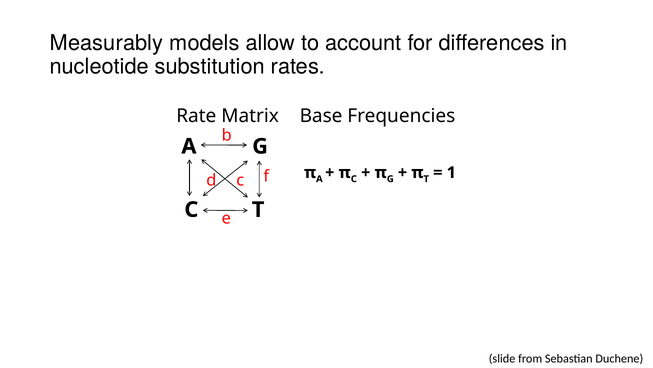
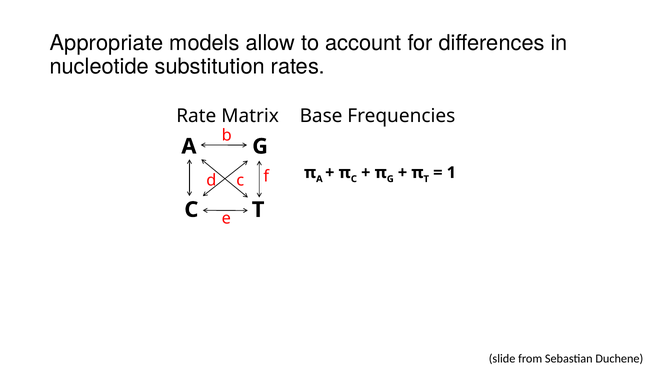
Measurably: Measurably -> Appropriate
